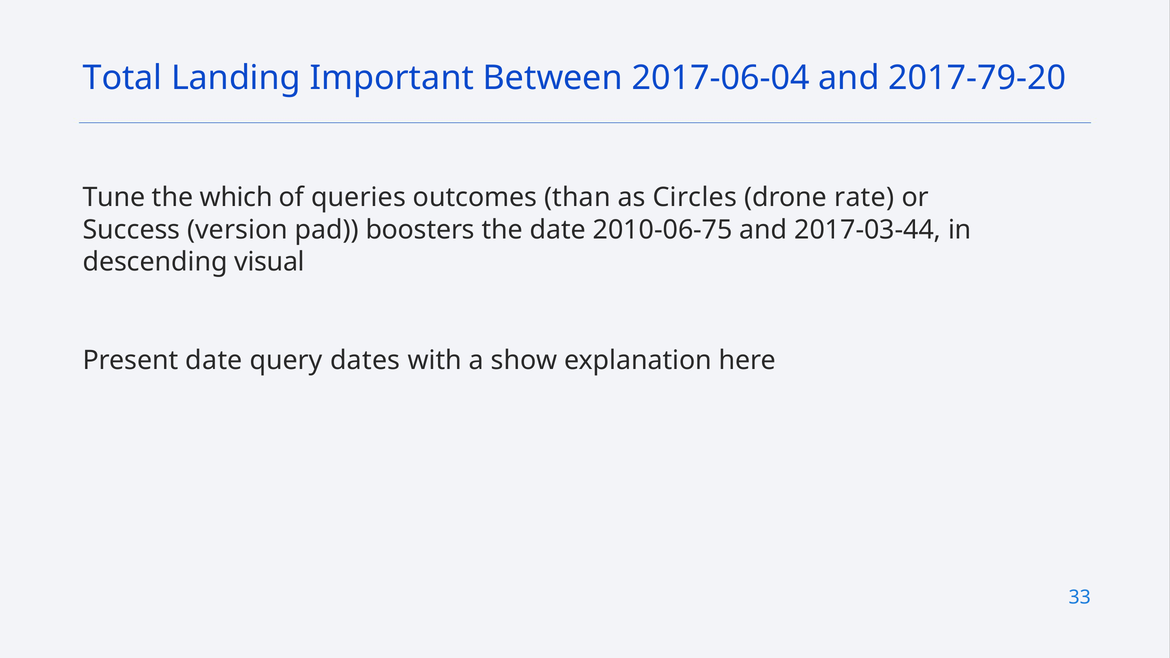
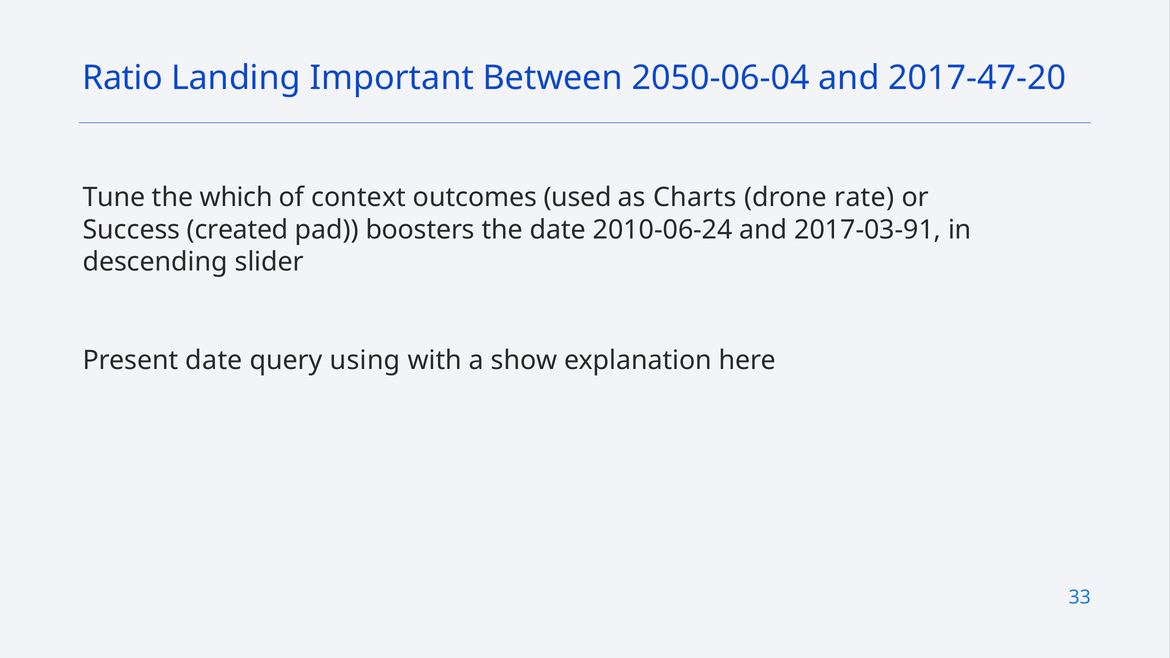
Total: Total -> Ratio
2017-06-04: 2017-06-04 -> 2050-06-04
2017-79-20: 2017-79-20 -> 2017-47-20
queries: queries -> context
than: than -> used
Circles: Circles -> Charts
version: version -> created
2010-06-75: 2010-06-75 -> 2010-06-24
2017-03-44: 2017-03-44 -> 2017-03-91
visual: visual -> slider
dates: dates -> using
